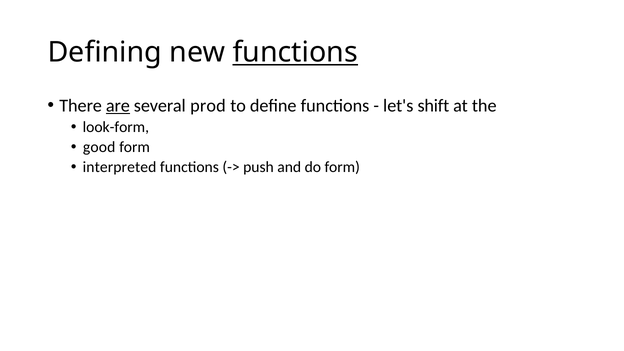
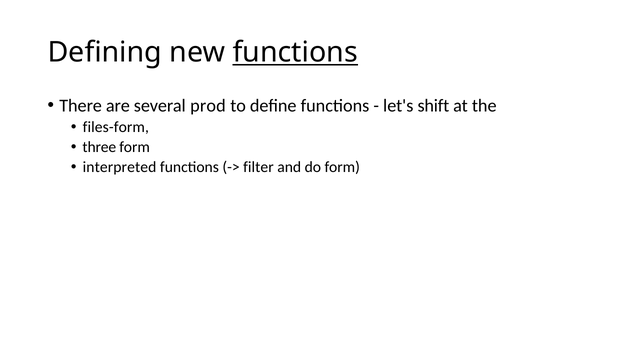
are underline: present -> none
look-form: look-form -> files-form
good: good -> three
push: push -> filter
